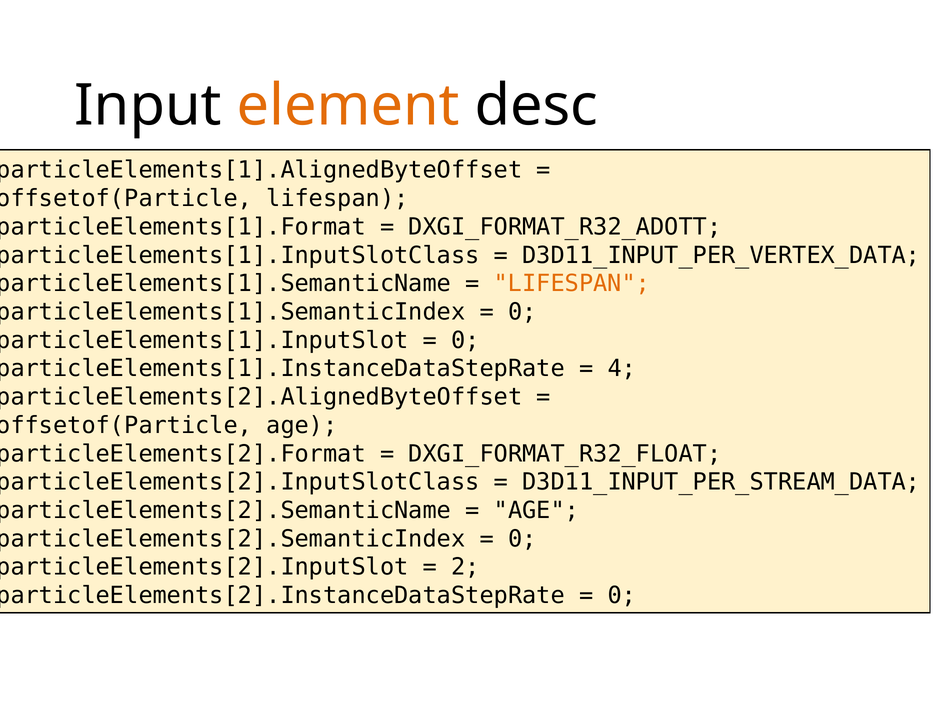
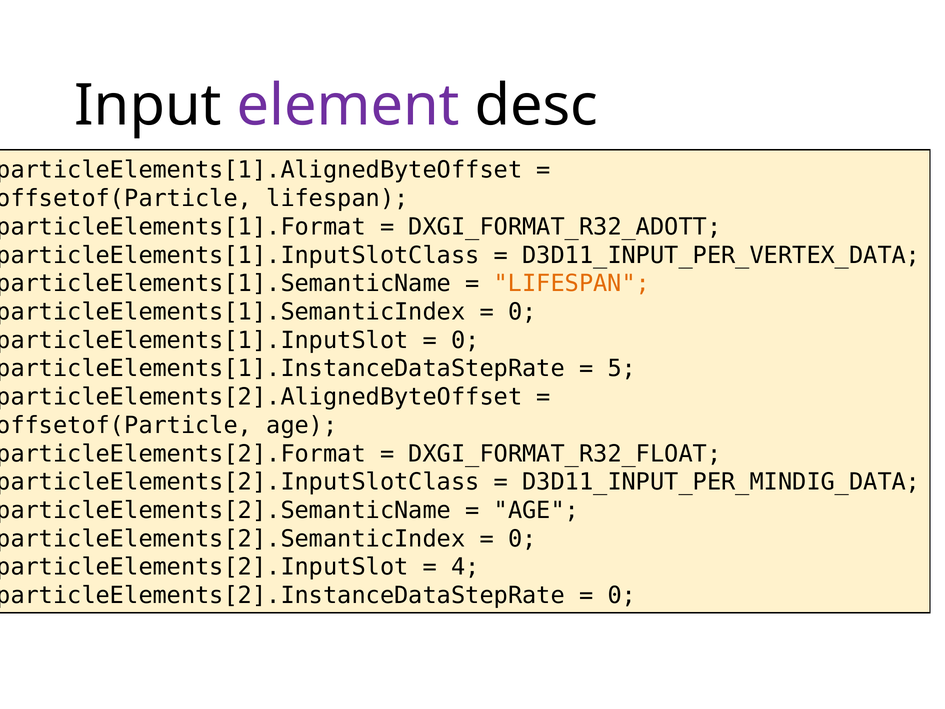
element colour: orange -> purple
4: 4 -> 5
D3D11_INPUT_PER_STREAM_DATA: D3D11_INPUT_PER_STREAM_DATA -> D3D11_INPUT_PER_MINDIG_DATA
2: 2 -> 4
